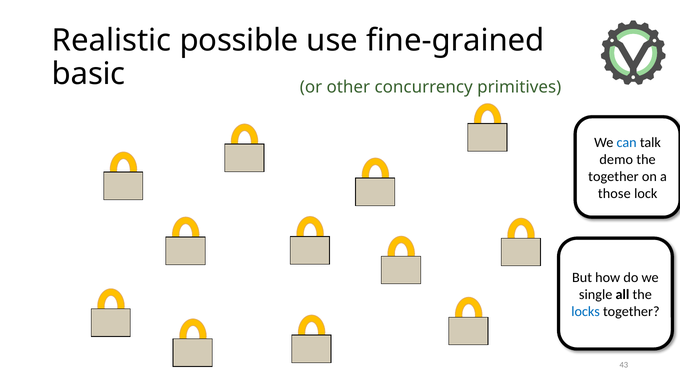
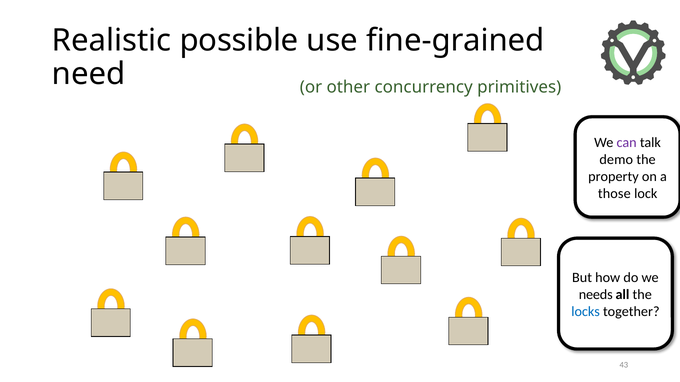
basic: basic -> need
can colour: blue -> purple
together at (613, 177): together -> property
single: single -> needs
